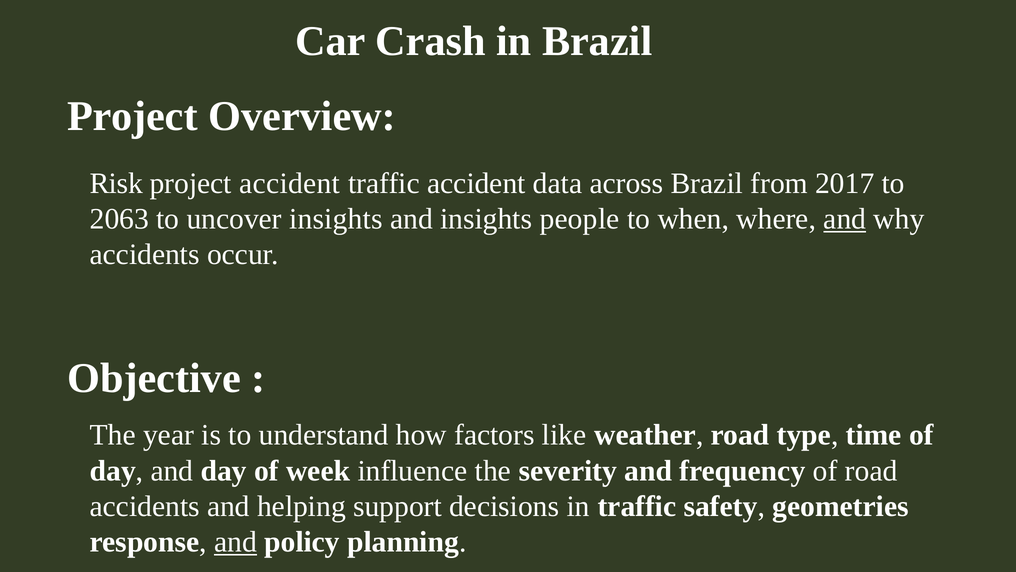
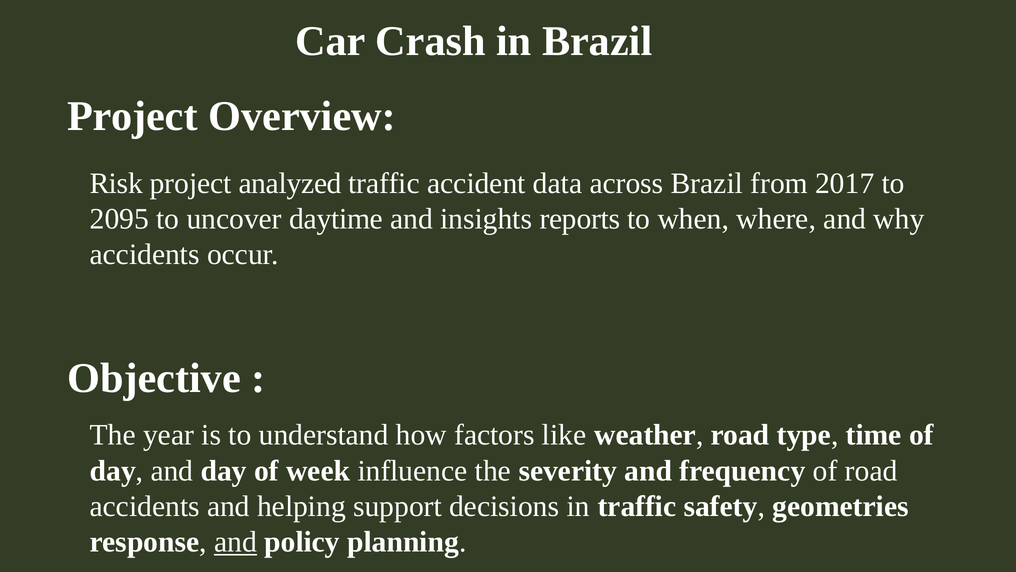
project accident: accident -> analyzed
2063: 2063 -> 2095
uncover insights: insights -> daytime
people: people -> reports
and at (845, 219) underline: present -> none
